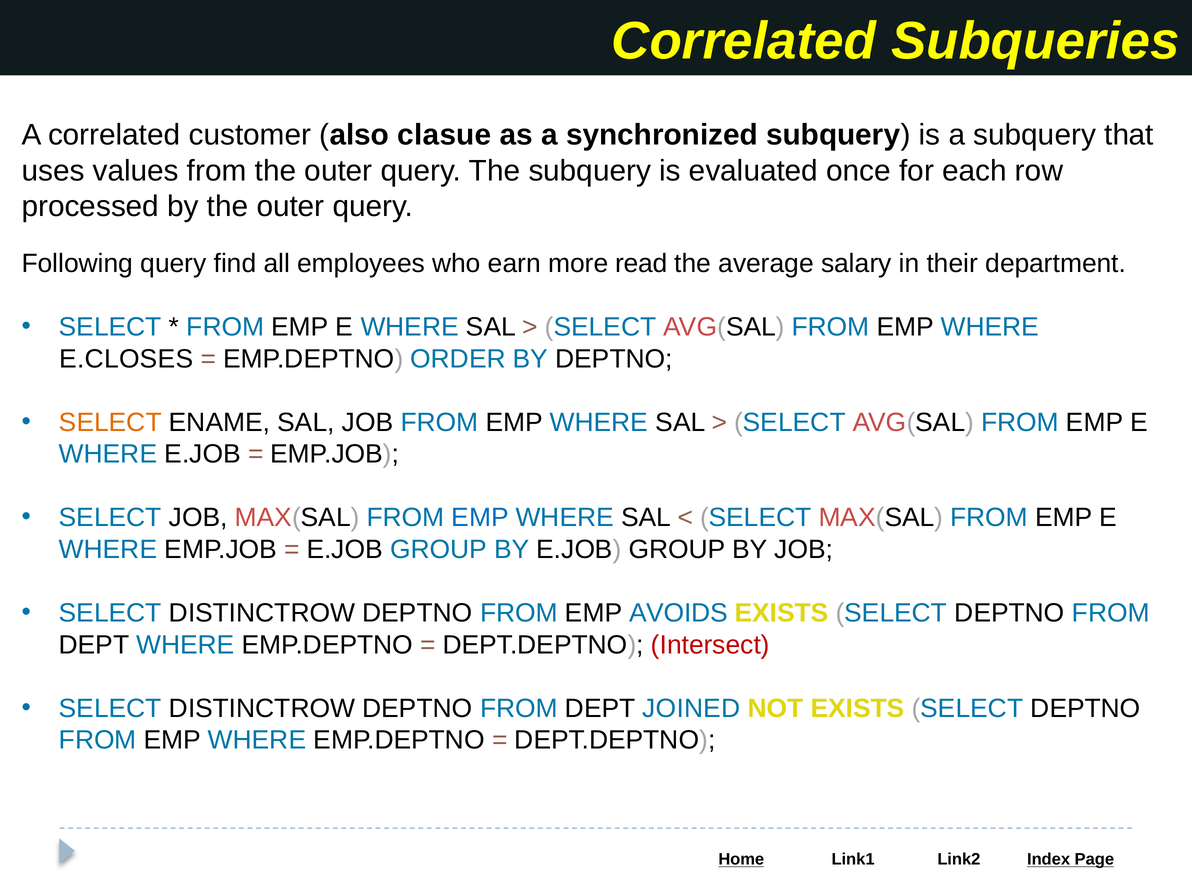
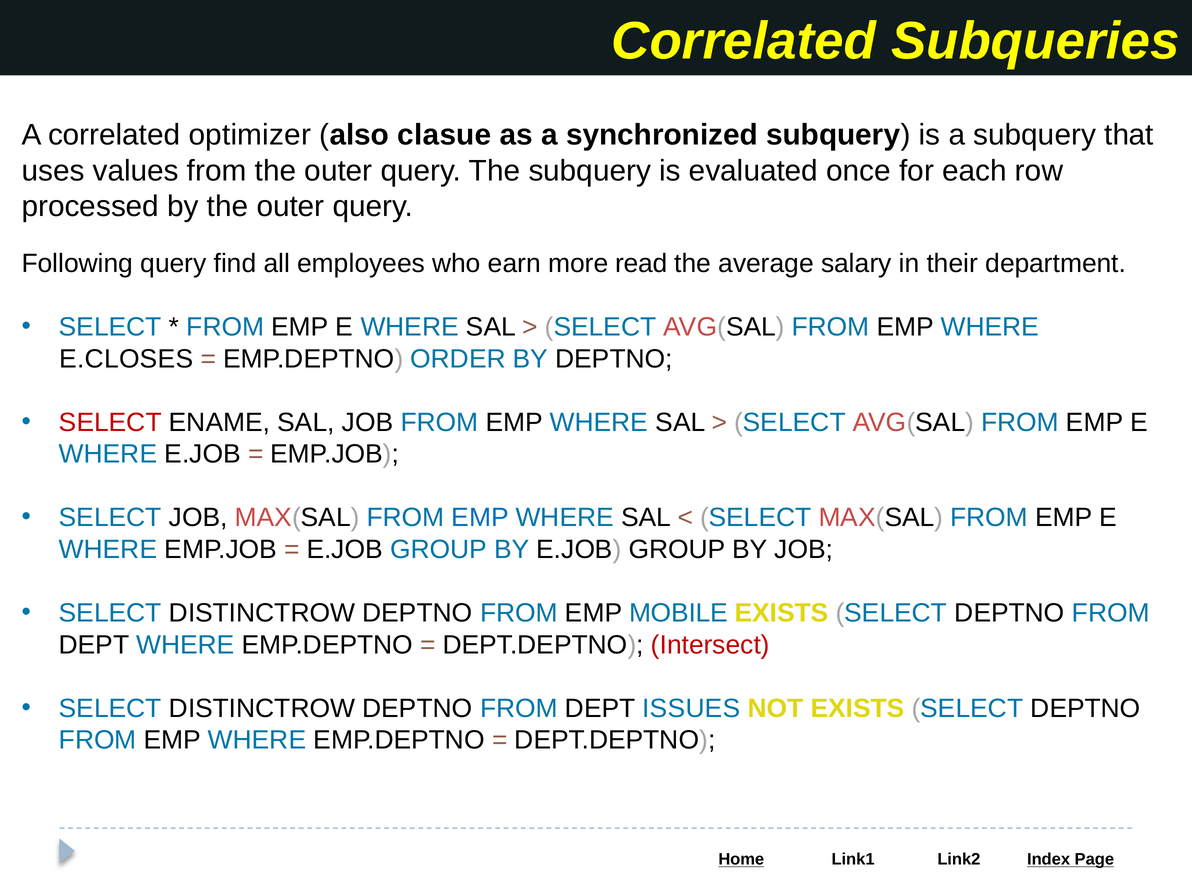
customer: customer -> optimizer
SELECT at (110, 422) colour: orange -> red
AVOIDS: AVOIDS -> MOBILE
JOINED: JOINED -> ISSUES
